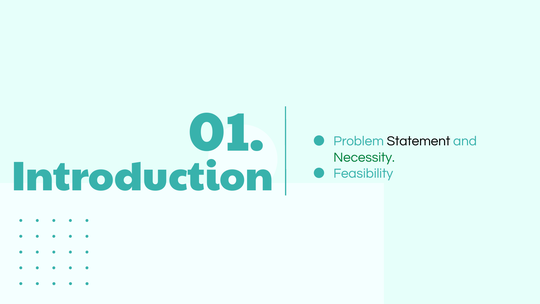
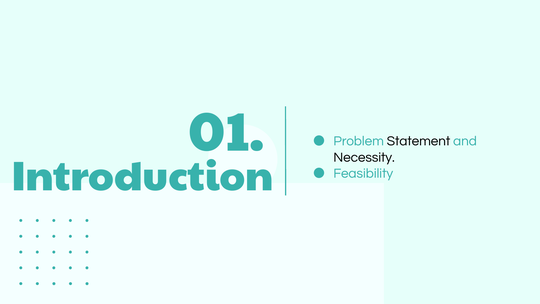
Necessity colour: green -> black
